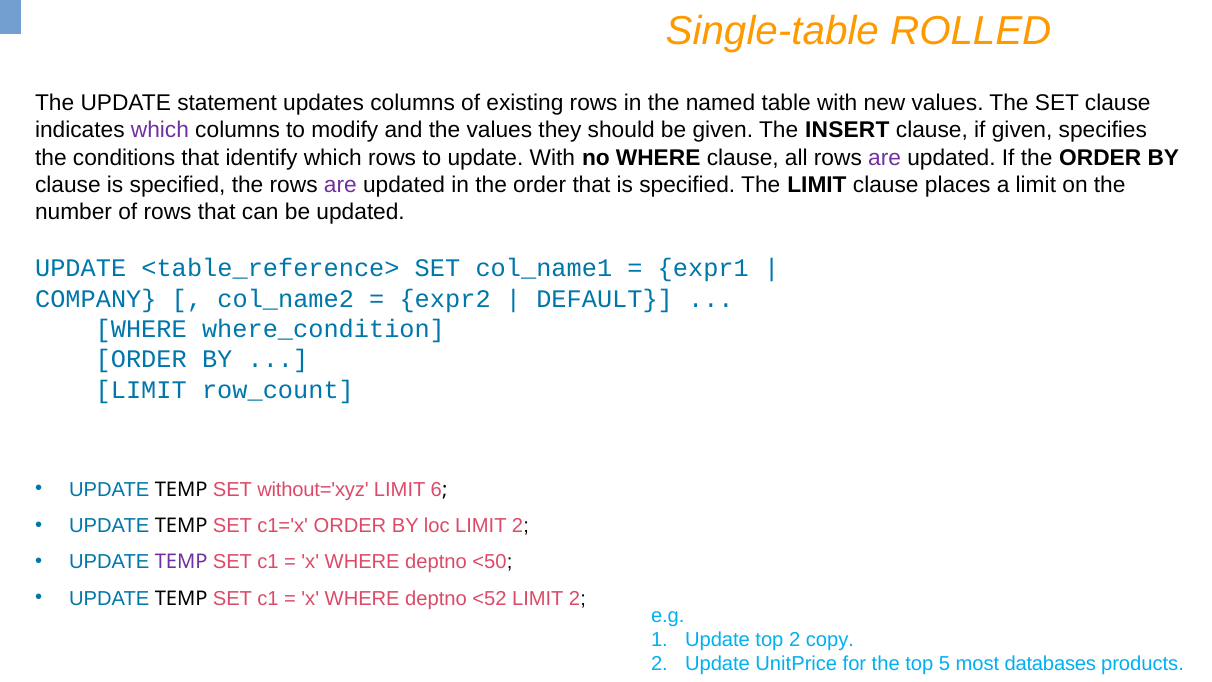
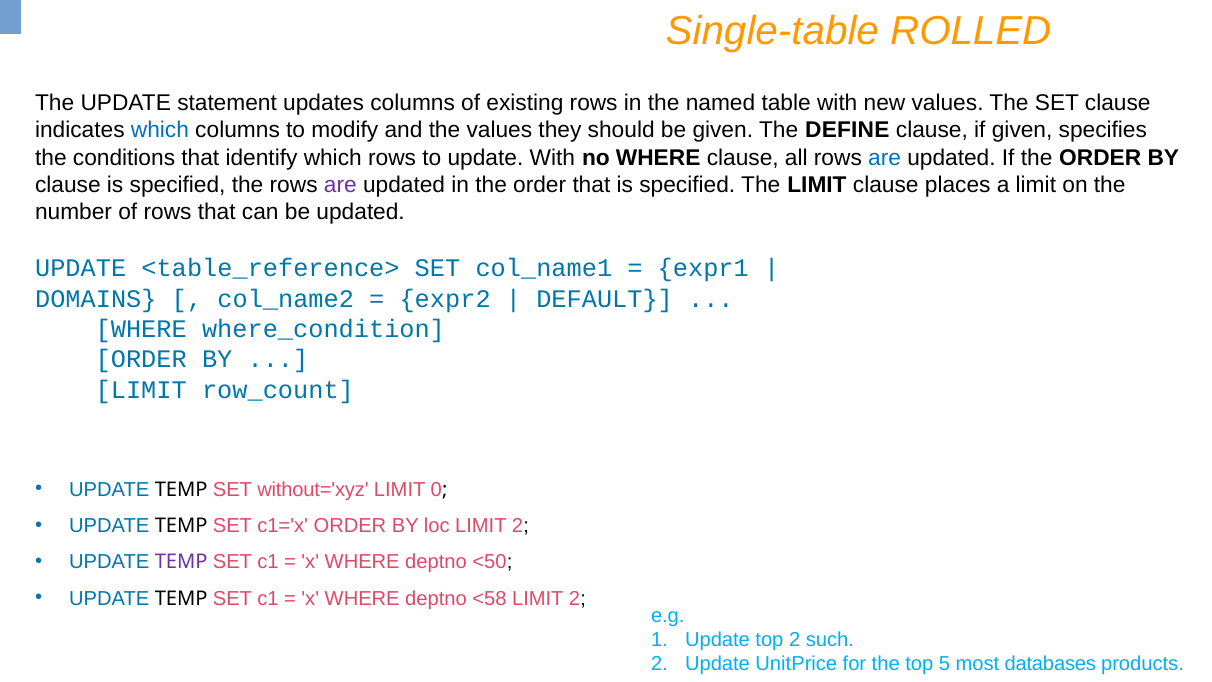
which at (160, 130) colour: purple -> blue
INSERT: INSERT -> DEFINE
are at (885, 158) colour: purple -> blue
COMPANY: COMPANY -> DOMAINS
6: 6 -> 0
<52: <52 -> <58
copy: copy -> such
